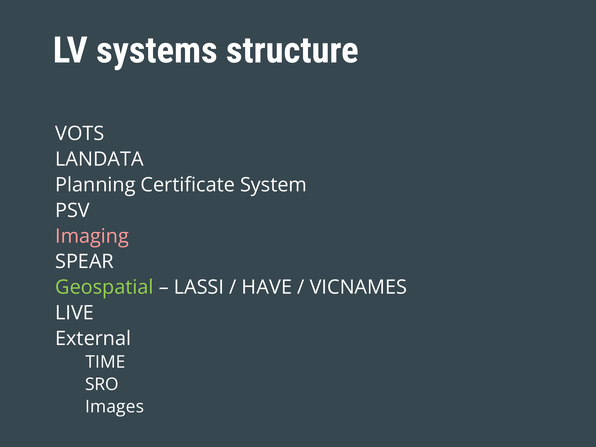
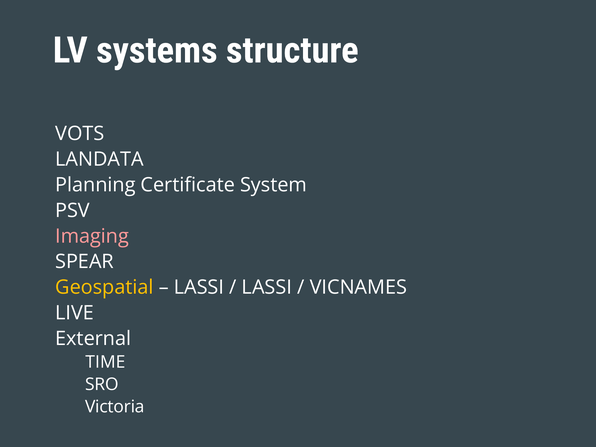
Geospatial colour: light green -> yellow
HAVE at (267, 287): HAVE -> LASSI
Images: Images -> Victoria
